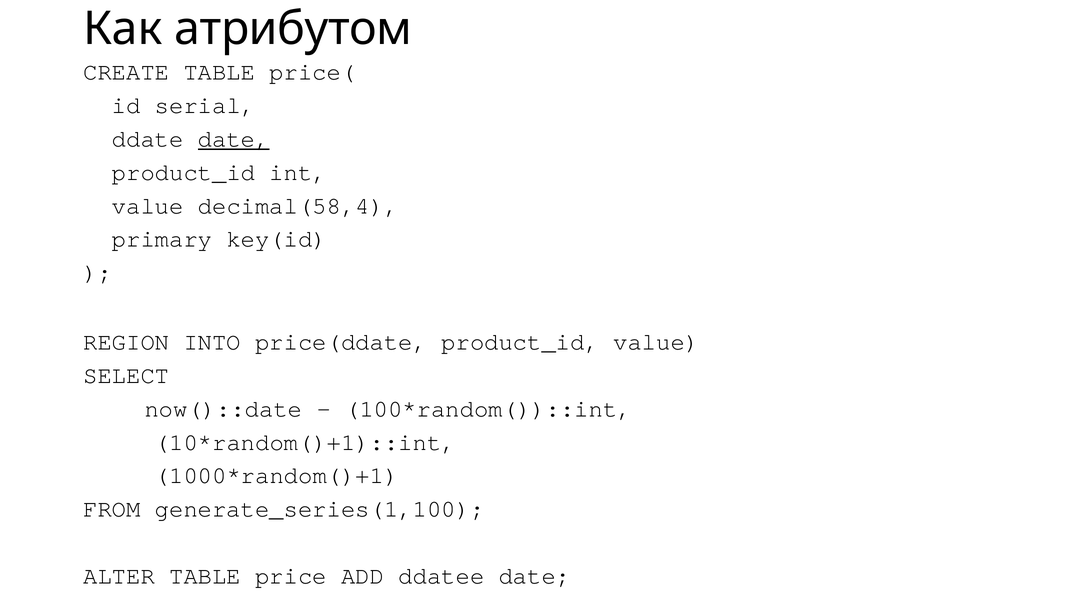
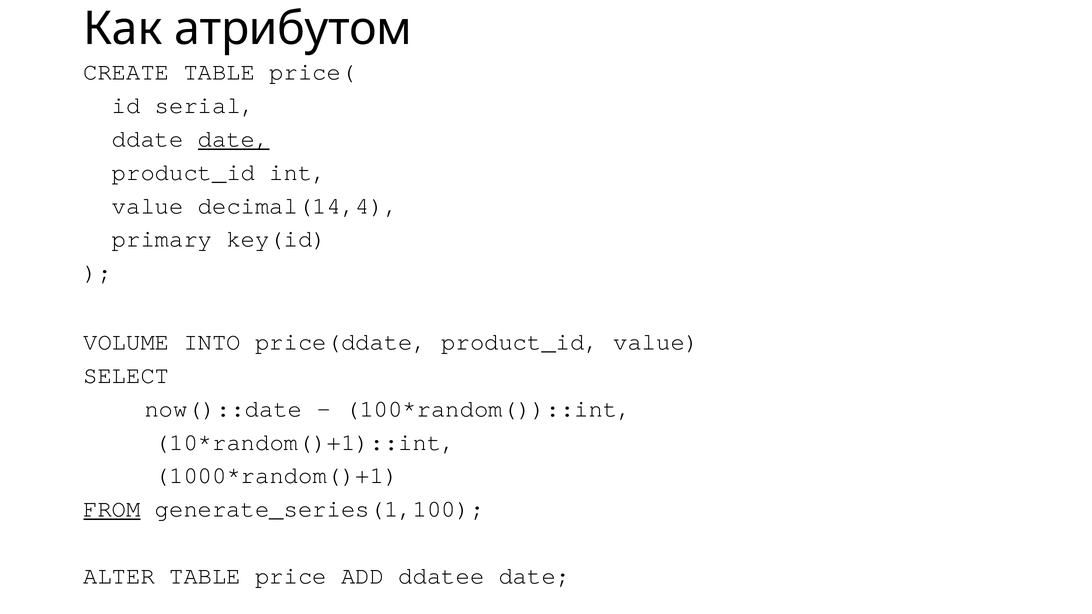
decimal(58,4: decimal(58,4 -> decimal(14,4
REGION: REGION -> VOLUME
FROM underline: none -> present
